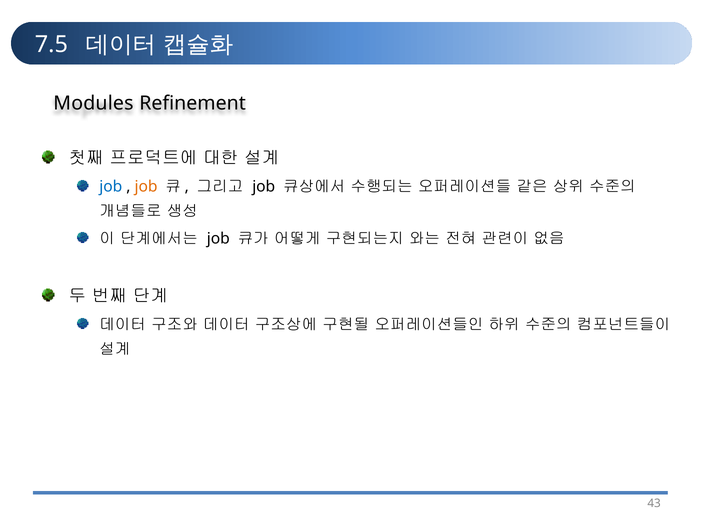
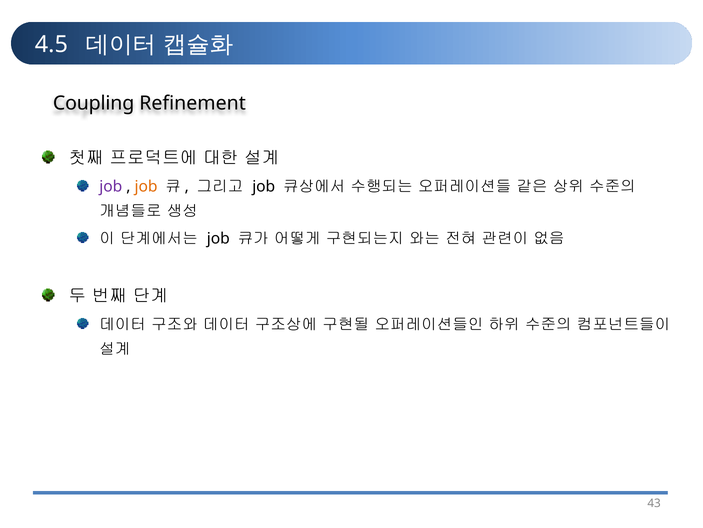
7.5: 7.5 -> 4.5
Modules: Modules -> Coupling
job at (111, 186) colour: blue -> purple
